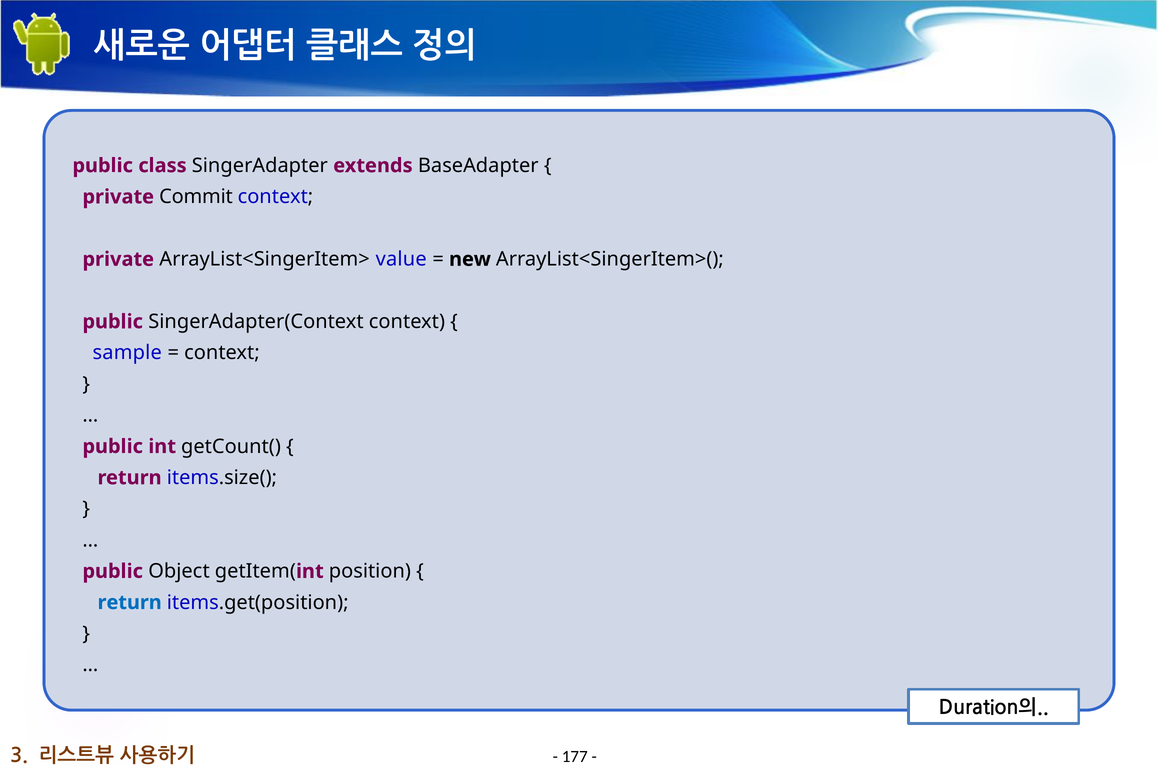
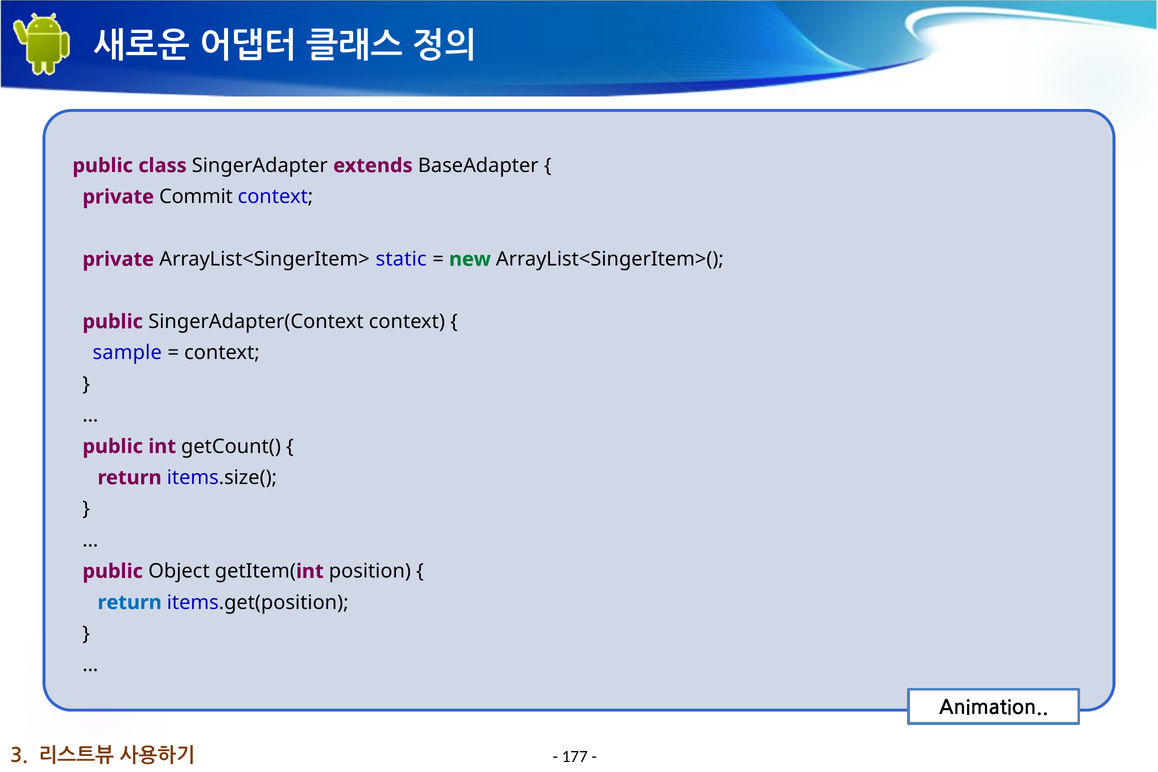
value: value -> static
new colour: black -> green
Duration의: Duration의 -> Animation
